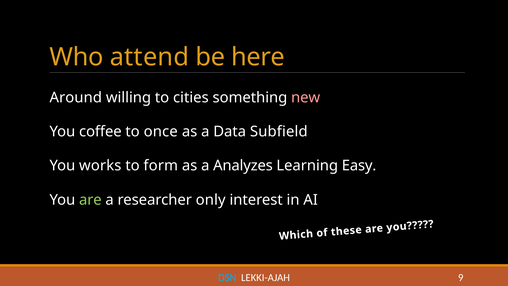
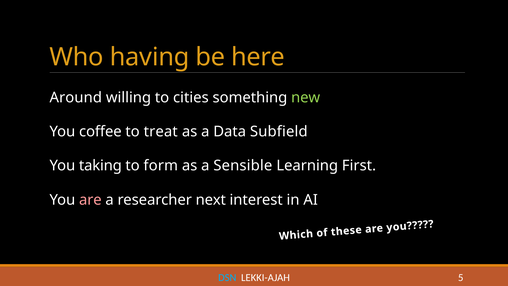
attend: attend -> having
new colour: pink -> light green
once: once -> treat
works: works -> taking
Analyzes: Analyzes -> Sensible
Easy: Easy -> First
are at (90, 200) colour: light green -> pink
only: only -> next
9: 9 -> 5
